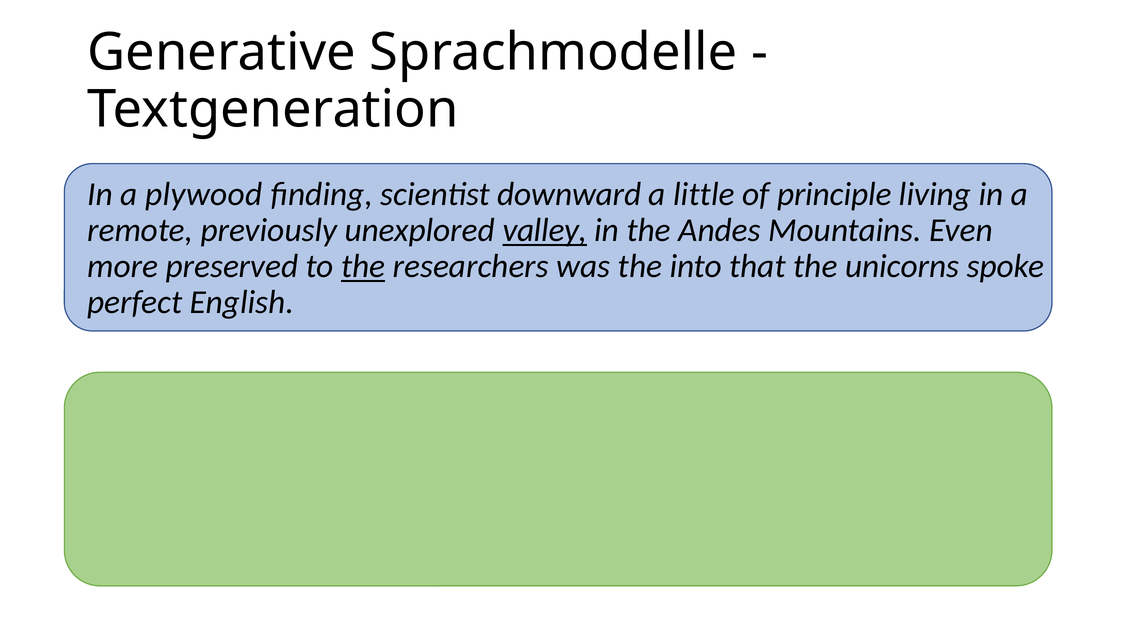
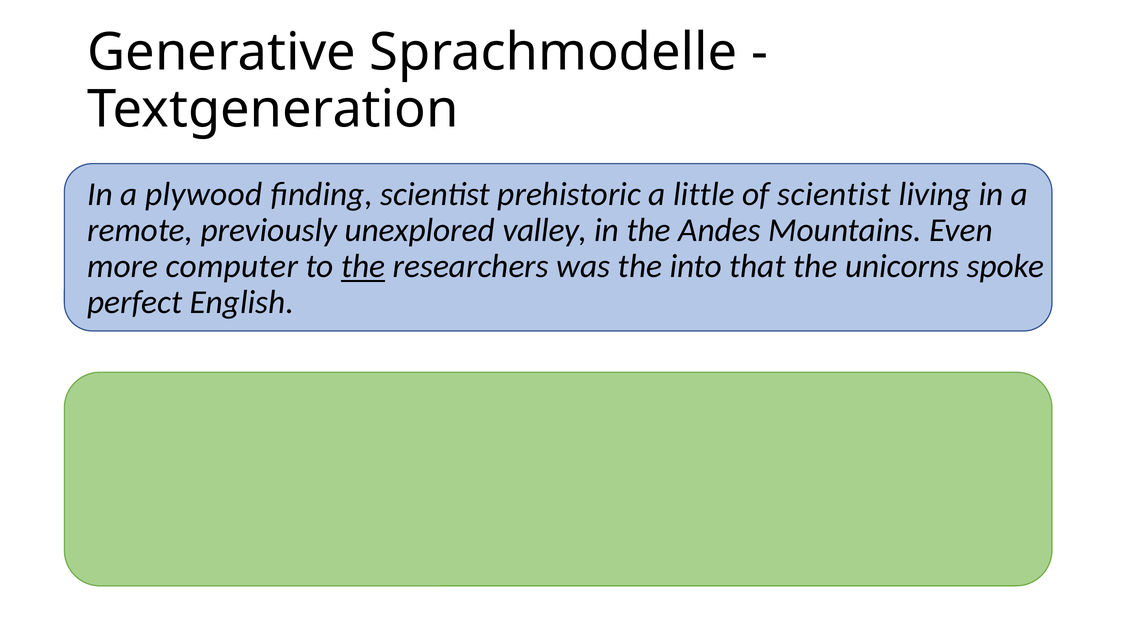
downward: downward -> prehistoric
of principle: principle -> scientist
valley underline: present -> none
preserved: preserved -> computer
